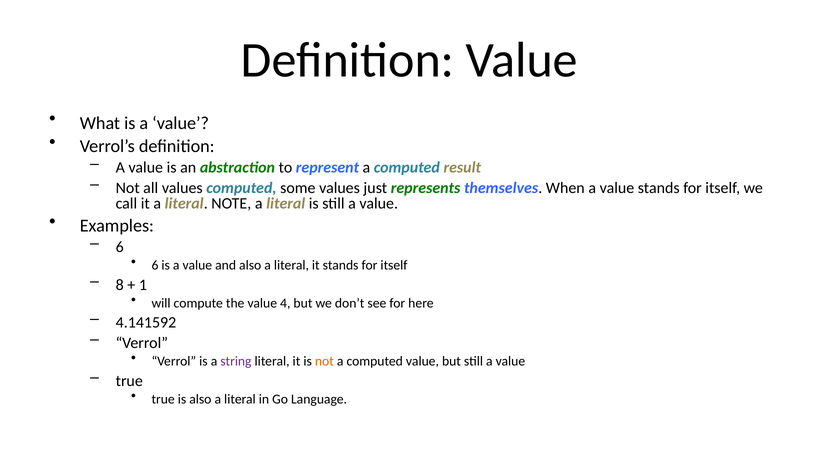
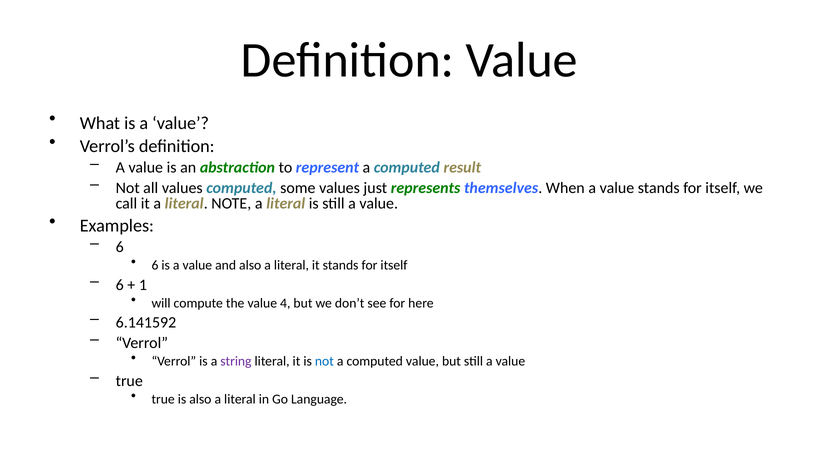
8 at (120, 285): 8 -> 6
4.141592: 4.141592 -> 6.141592
not at (324, 361) colour: orange -> blue
